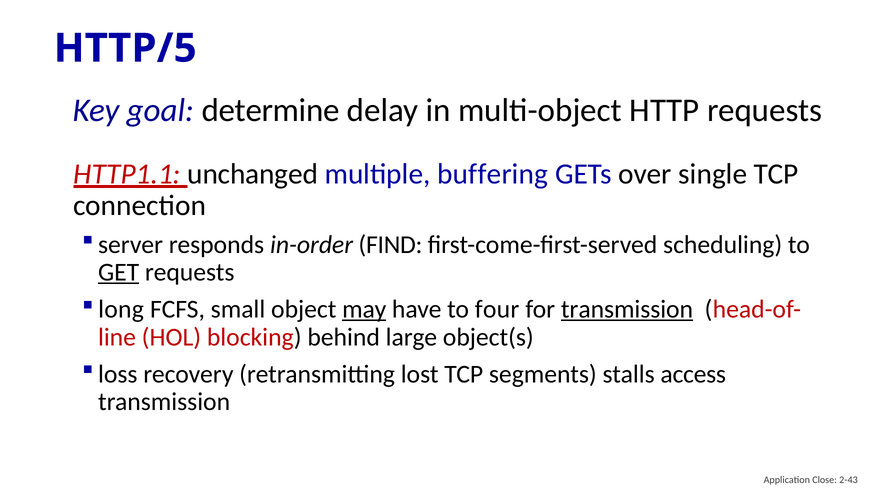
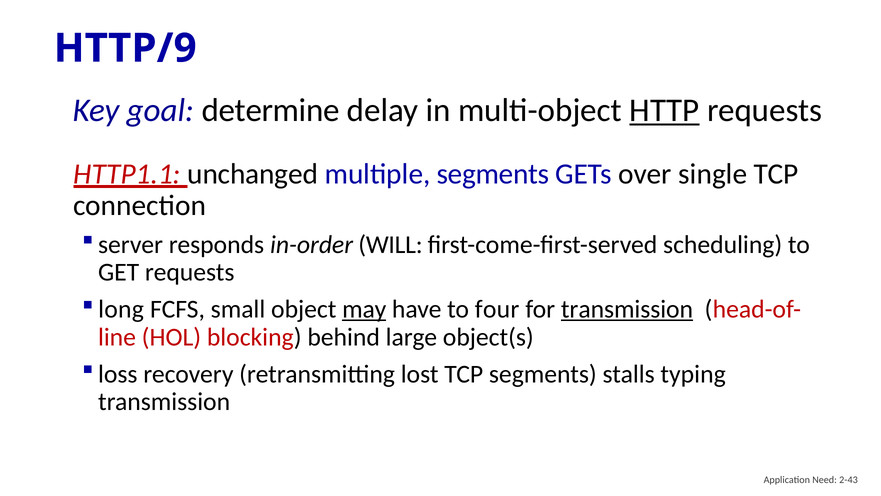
HTTP/5: HTTP/5 -> HTTP/9
HTTP underline: none -> present
multiple buffering: buffering -> segments
FIND: FIND -> WILL
GET underline: present -> none
access: access -> typing
Close: Close -> Need
